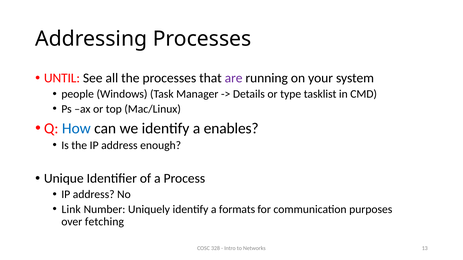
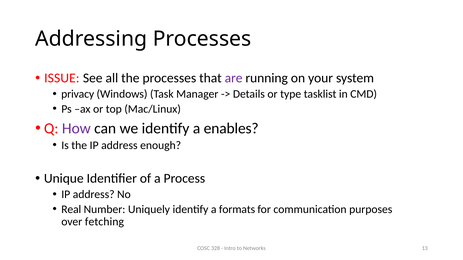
UNTIL: UNTIL -> ISSUE
people: people -> privacy
How colour: blue -> purple
Link: Link -> Real
